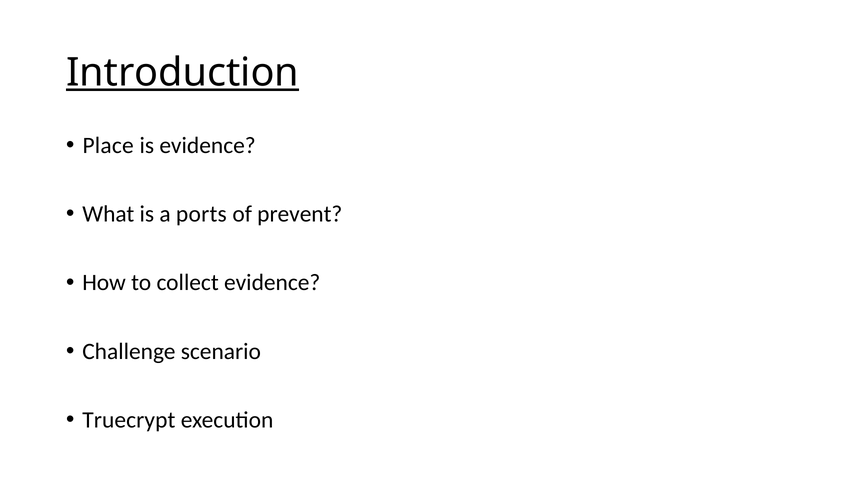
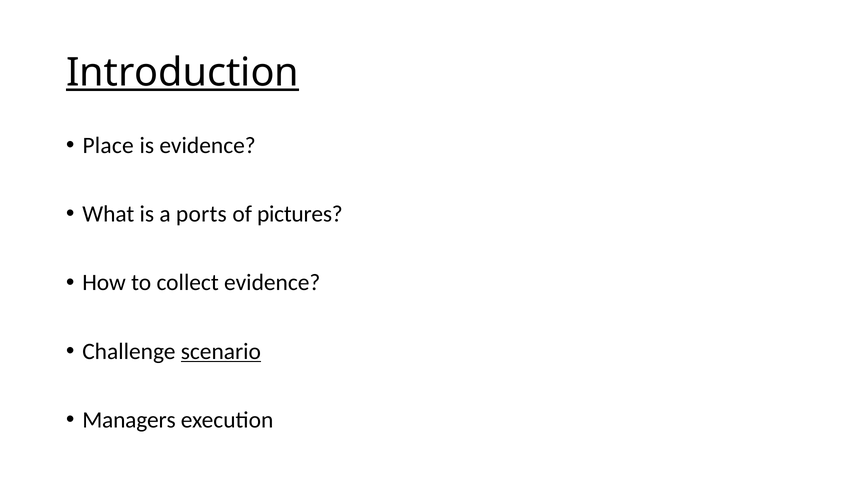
prevent: prevent -> pictures
scenario underline: none -> present
Truecrypt: Truecrypt -> Managers
